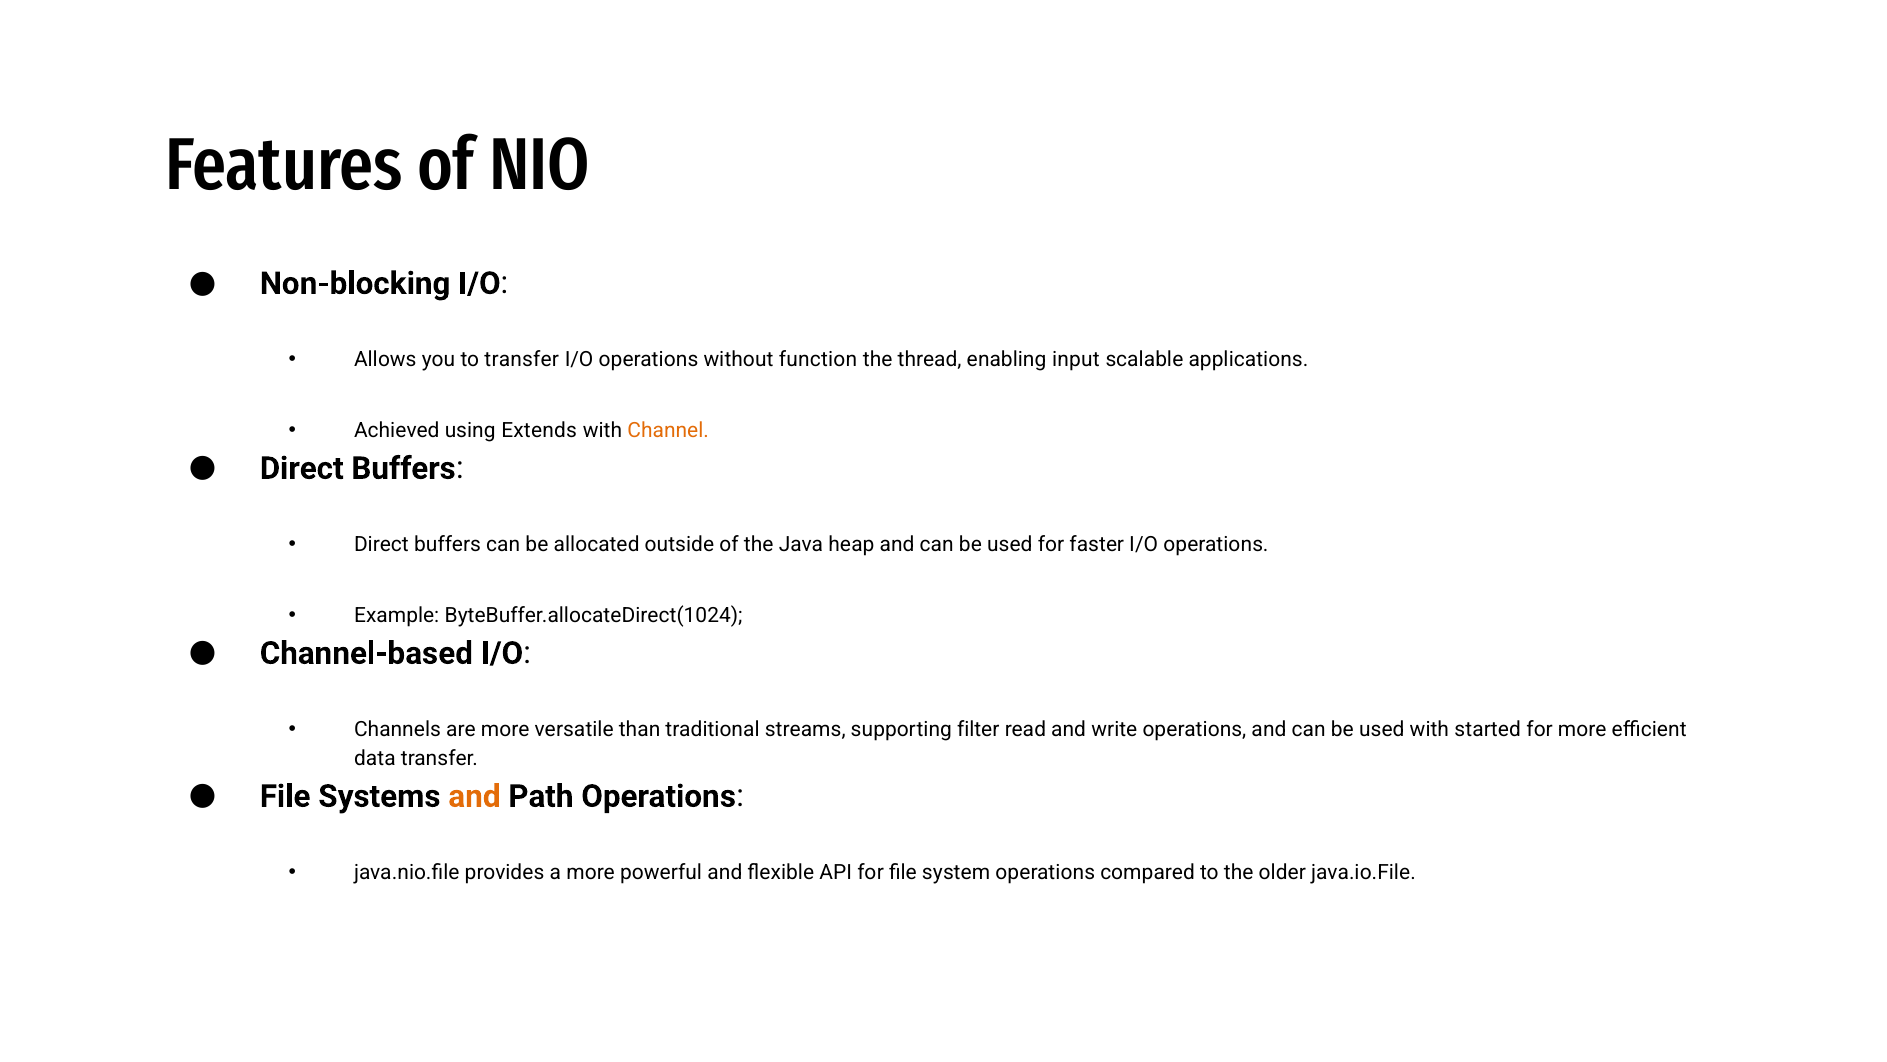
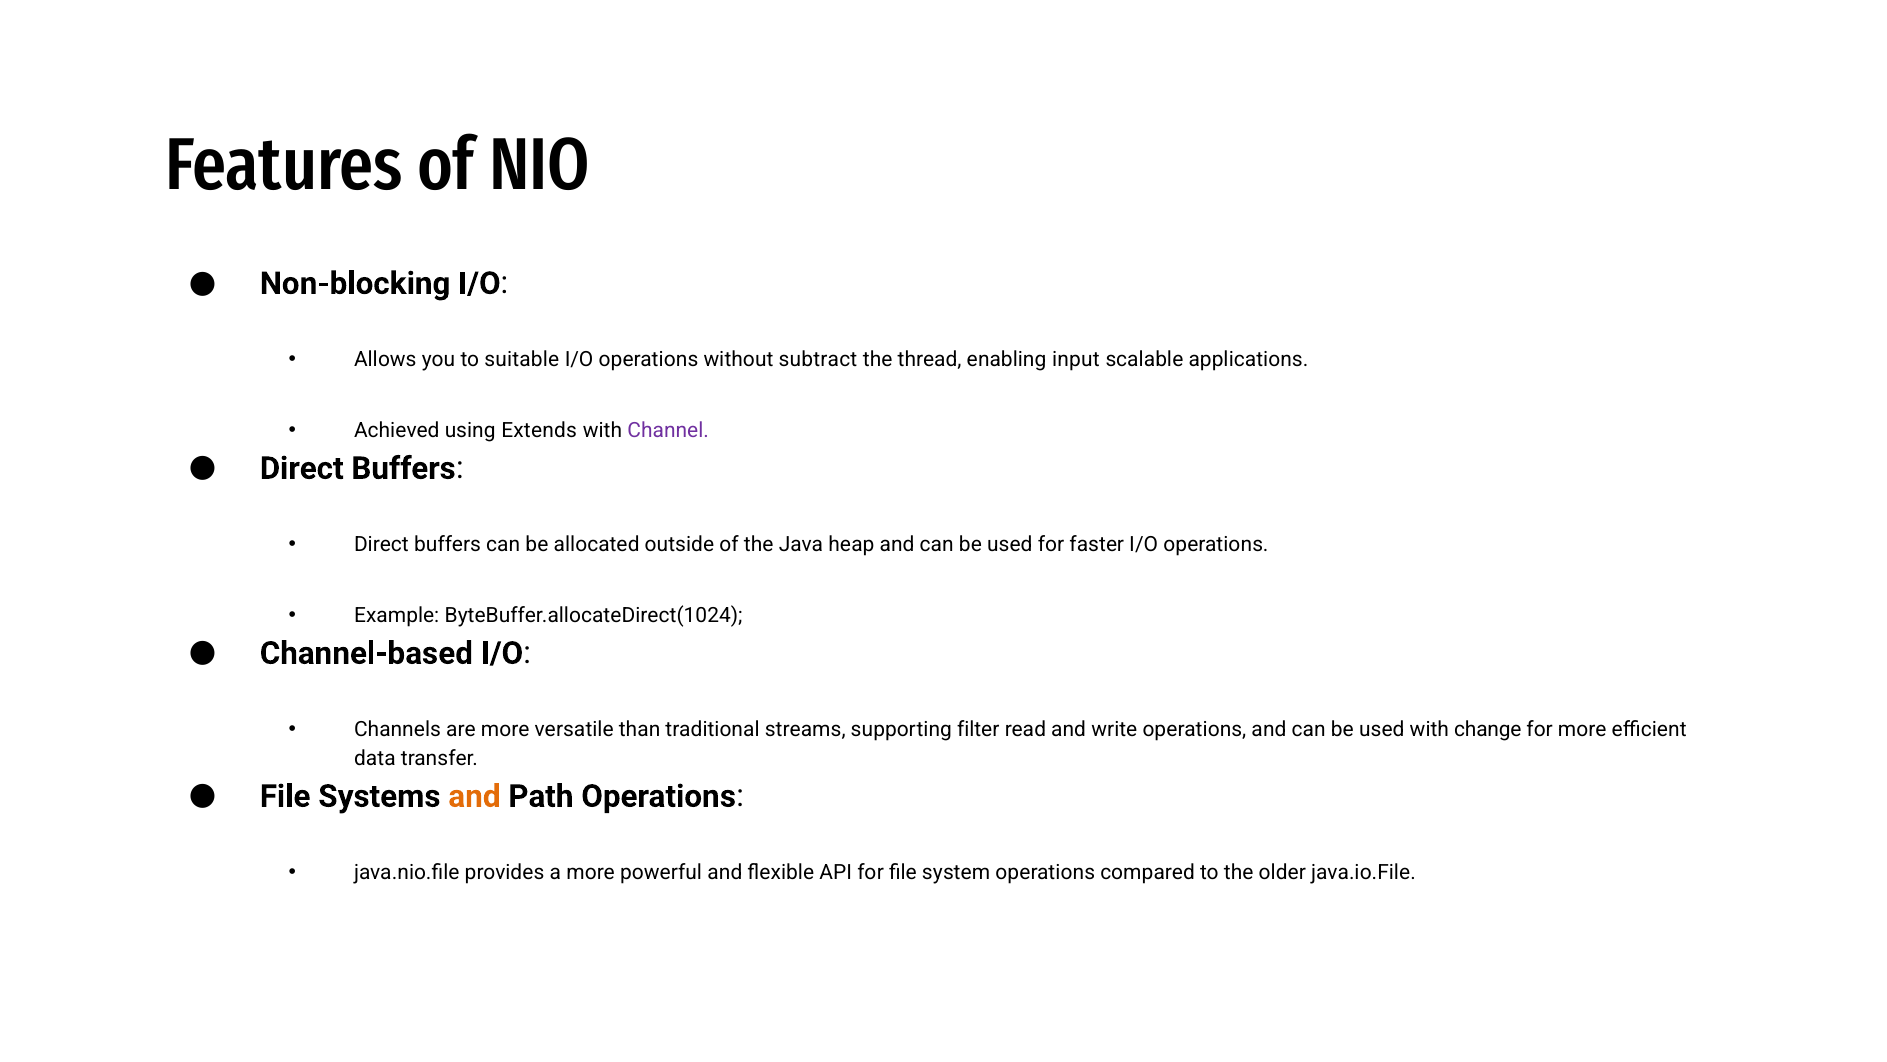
to transfer: transfer -> suitable
function: function -> subtract
Channel colour: orange -> purple
started: started -> change
